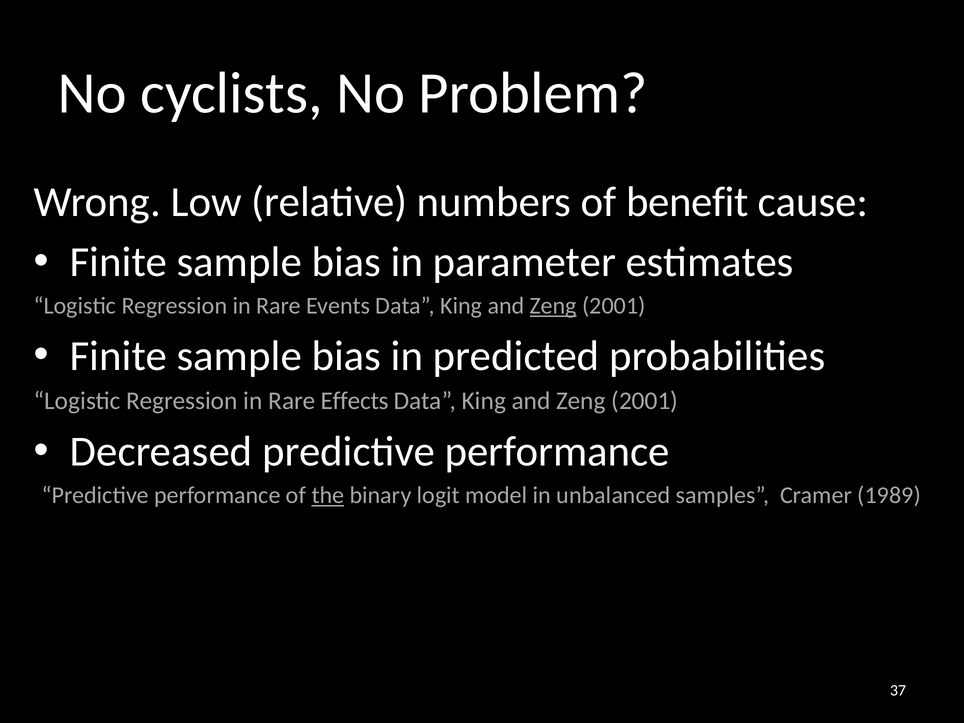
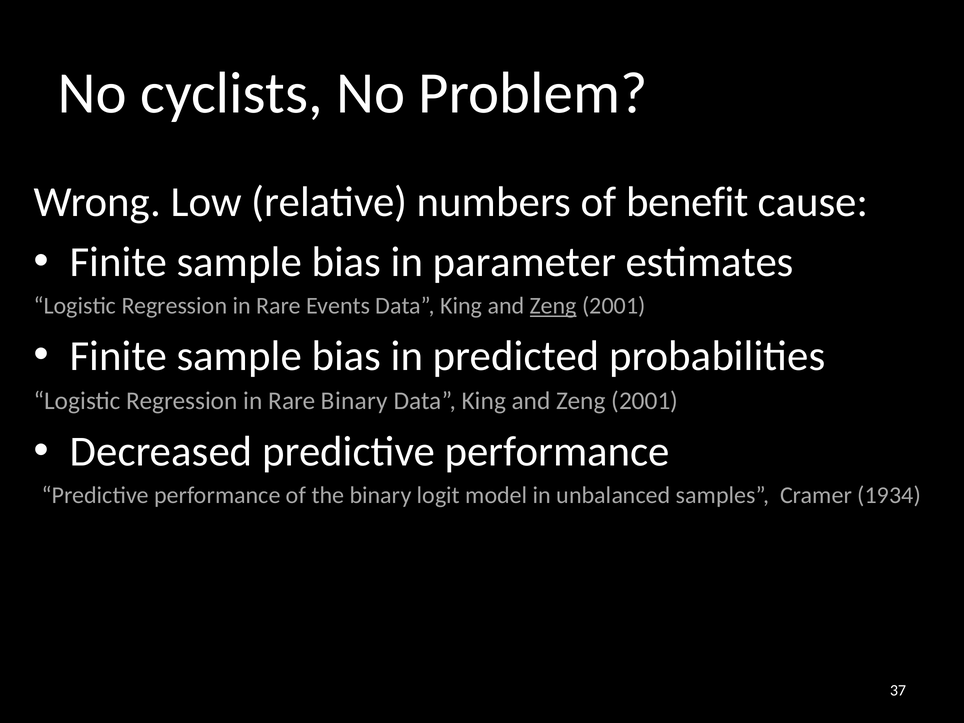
Rare Effects: Effects -> Binary
the underline: present -> none
1989: 1989 -> 1934
